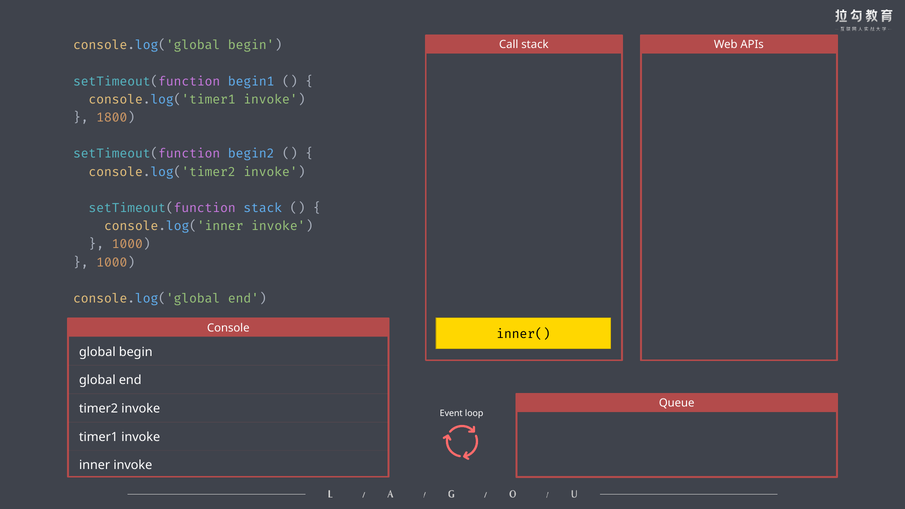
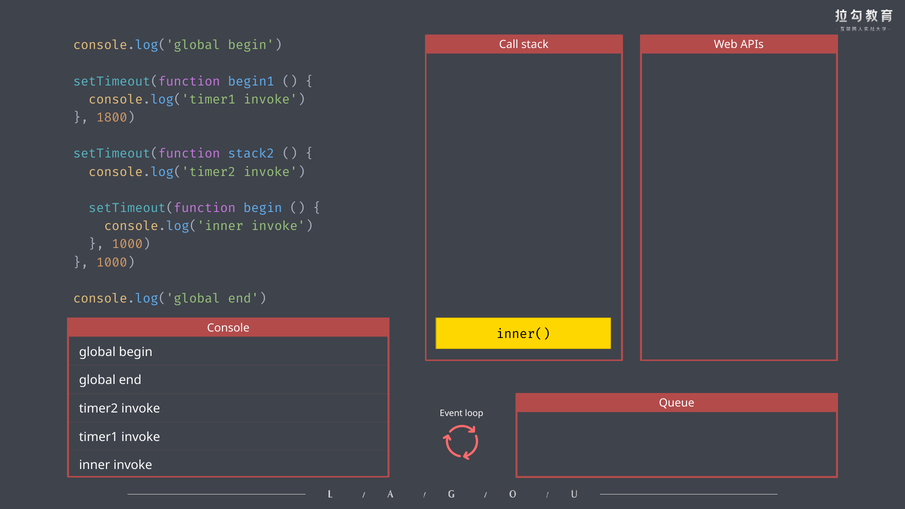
begin2: begin2 -> stack2
setTimeout(function stack: stack -> begin
